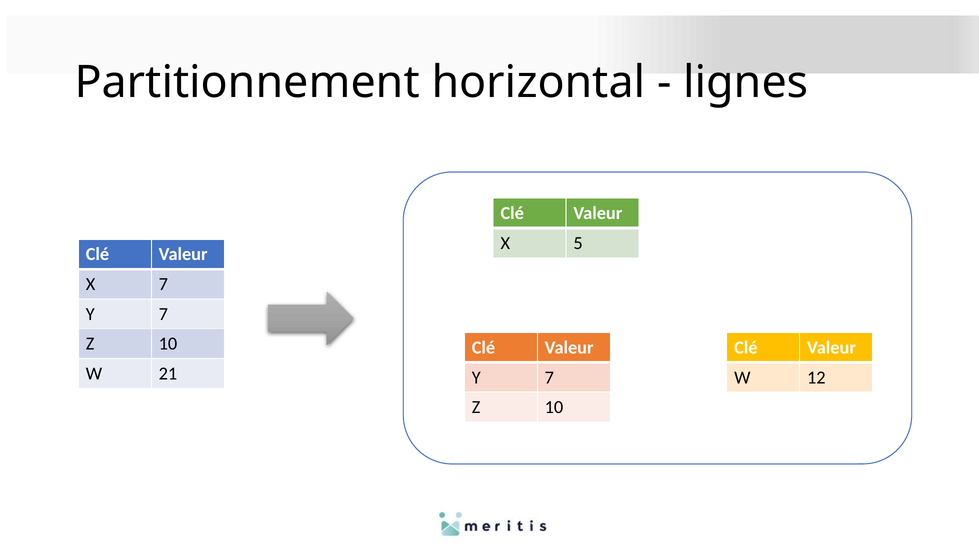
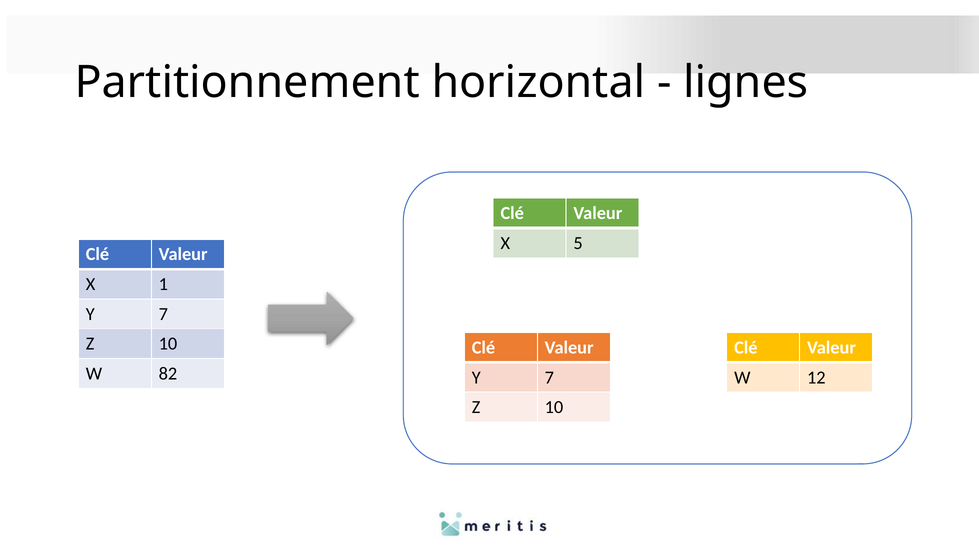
X 7: 7 -> 1
21: 21 -> 82
